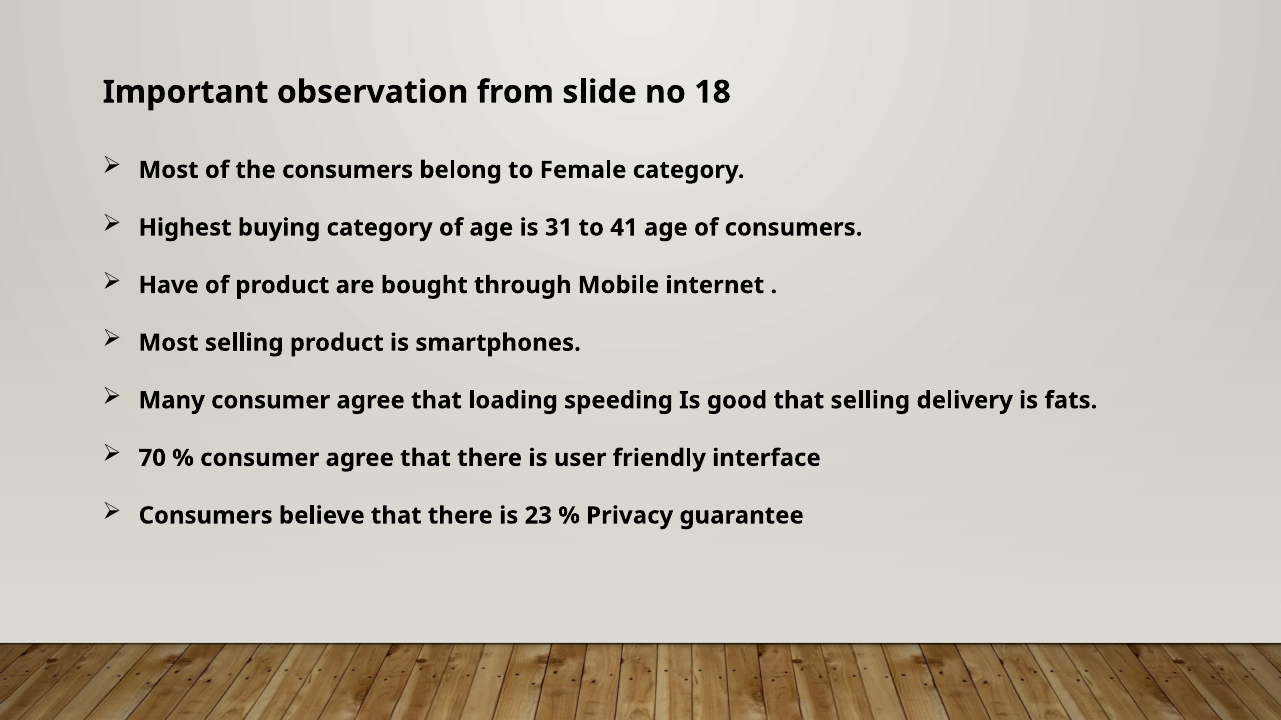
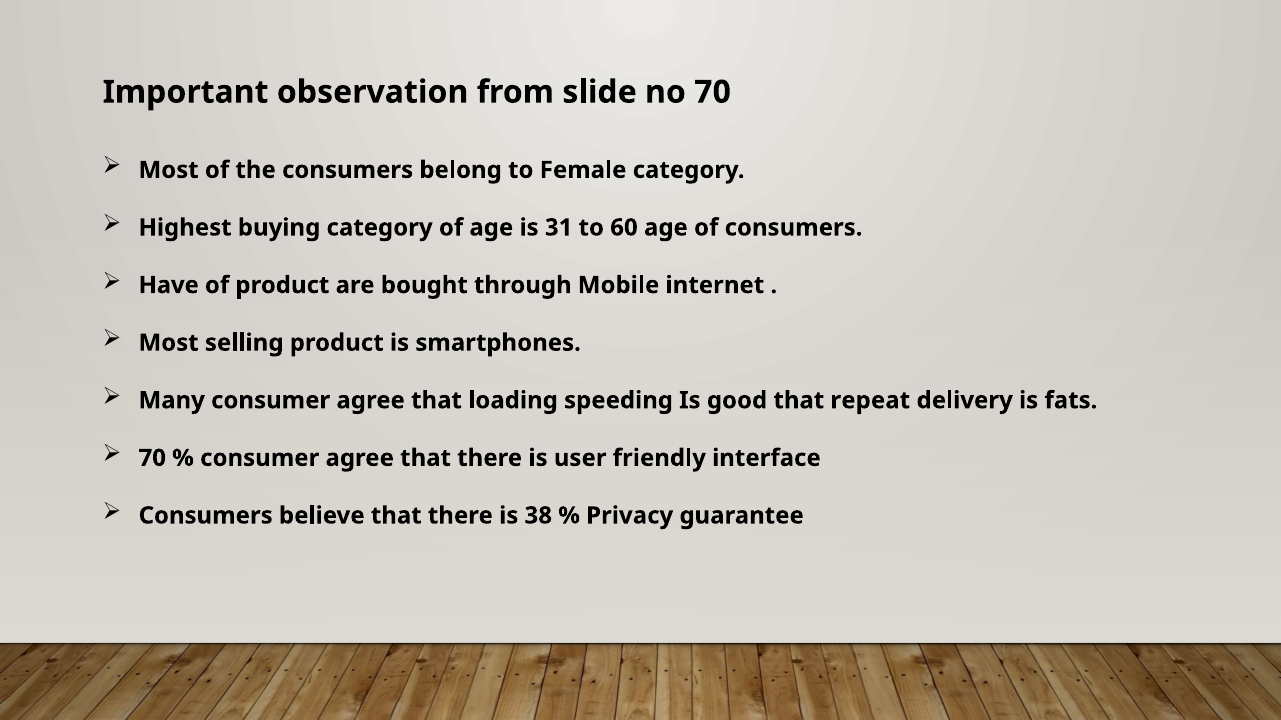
no 18: 18 -> 70
41: 41 -> 60
that selling: selling -> repeat
23: 23 -> 38
